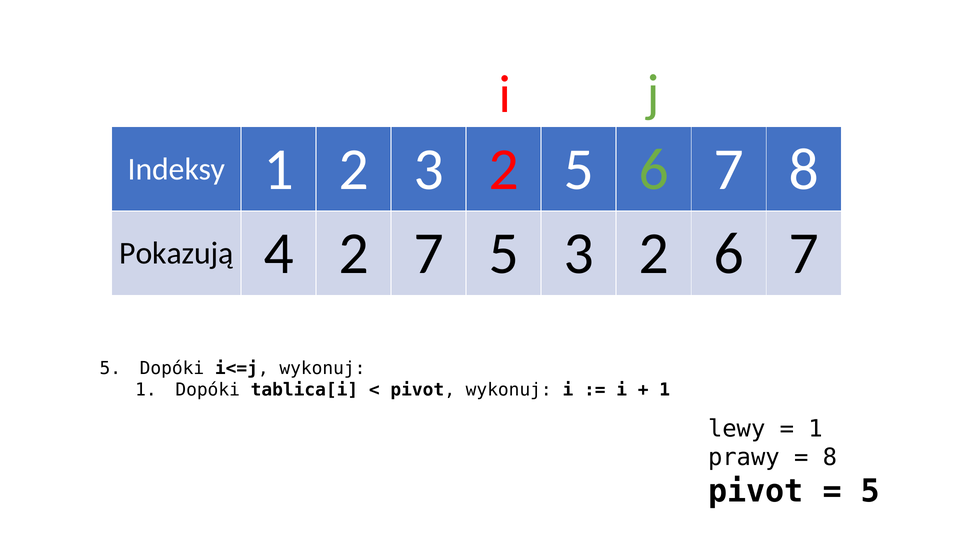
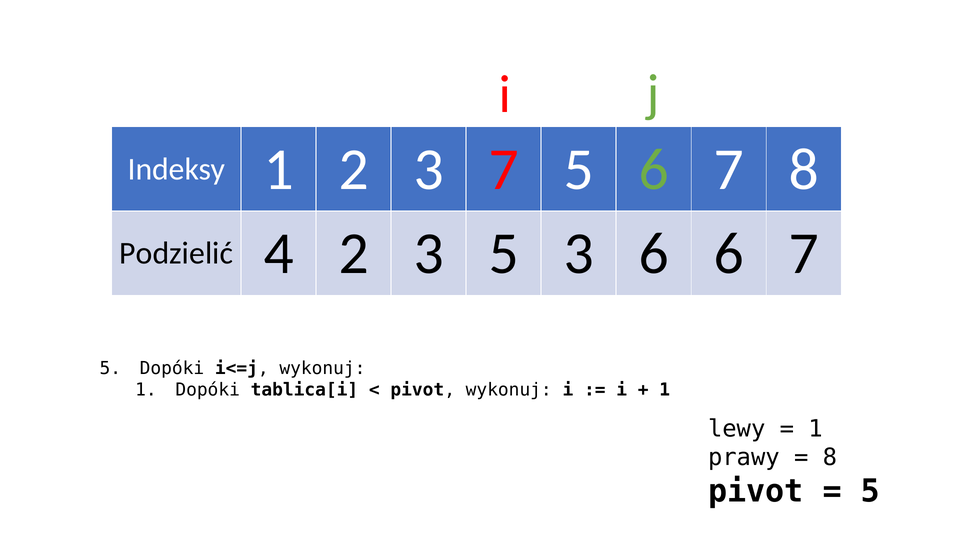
2 3 2: 2 -> 7
Pokazują: Pokazują -> Podzielić
4 2 7: 7 -> 3
5 3 2: 2 -> 6
